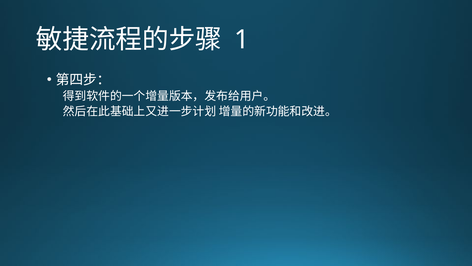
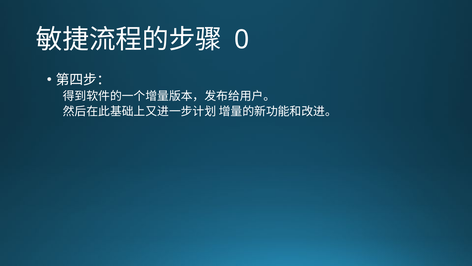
1: 1 -> 0
